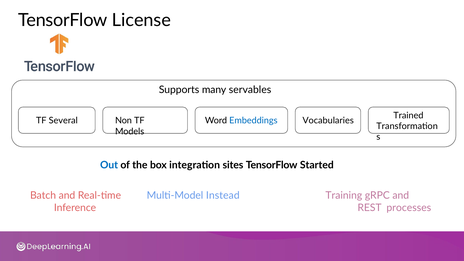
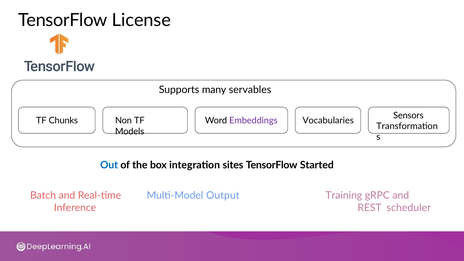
Trained: Trained -> Sensors
Several: Several -> Chunks
Embeddings colour: blue -> purple
Instead: Instead -> Output
processes: processes -> scheduler
